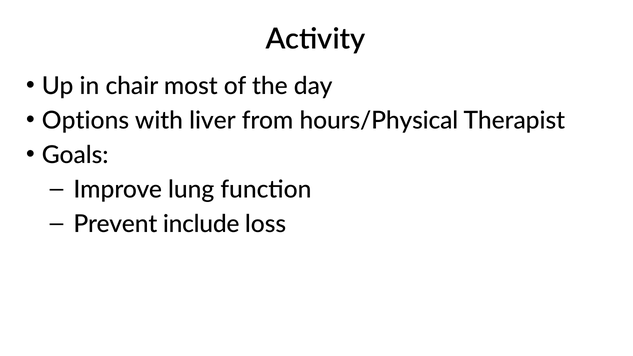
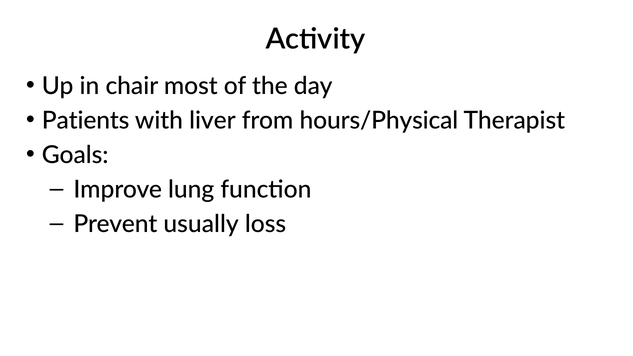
Options: Options -> Patients
include: include -> usually
